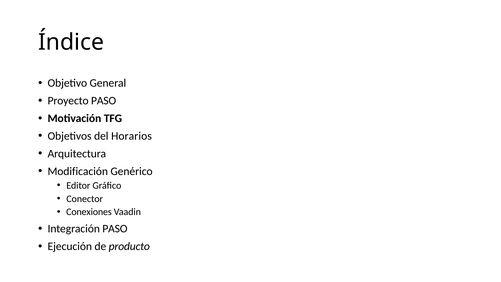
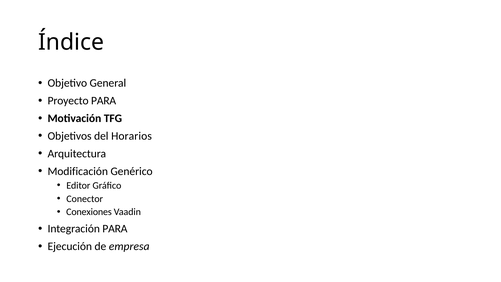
Proyecto PASO: PASO -> PARA
Integración PASO: PASO -> PARA
producto: producto -> empresa
